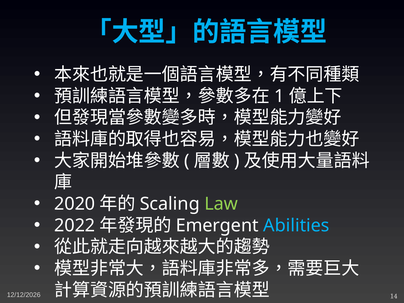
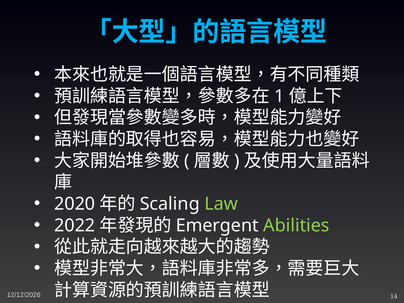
Abilities colour: light blue -> light green
